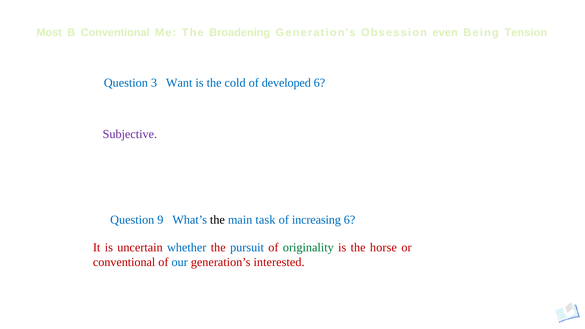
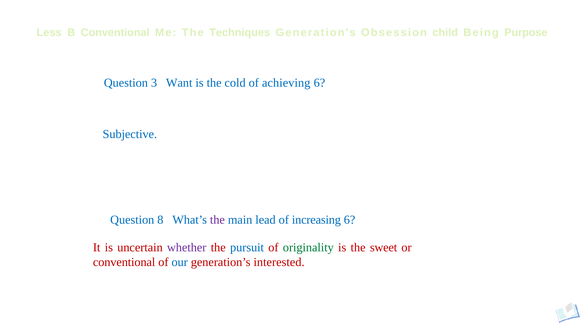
Most: Most -> Less
Broadening: Broadening -> Techniques
even: even -> child
Tension: Tension -> Purpose
developed: developed -> achieving
Subjective colour: purple -> blue
9: 9 -> 8
the at (217, 220) colour: black -> purple
task: task -> lead
whether colour: blue -> purple
horse: horse -> sweet
